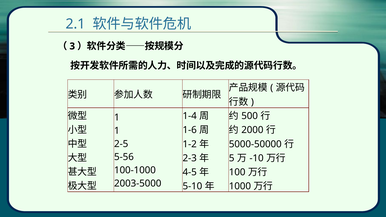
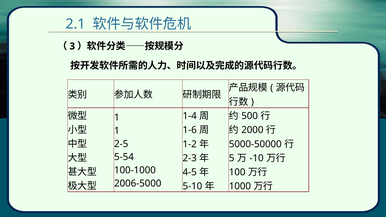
5-56: 5-56 -> 5-54
2003-5000: 2003-5000 -> 2006-5000
